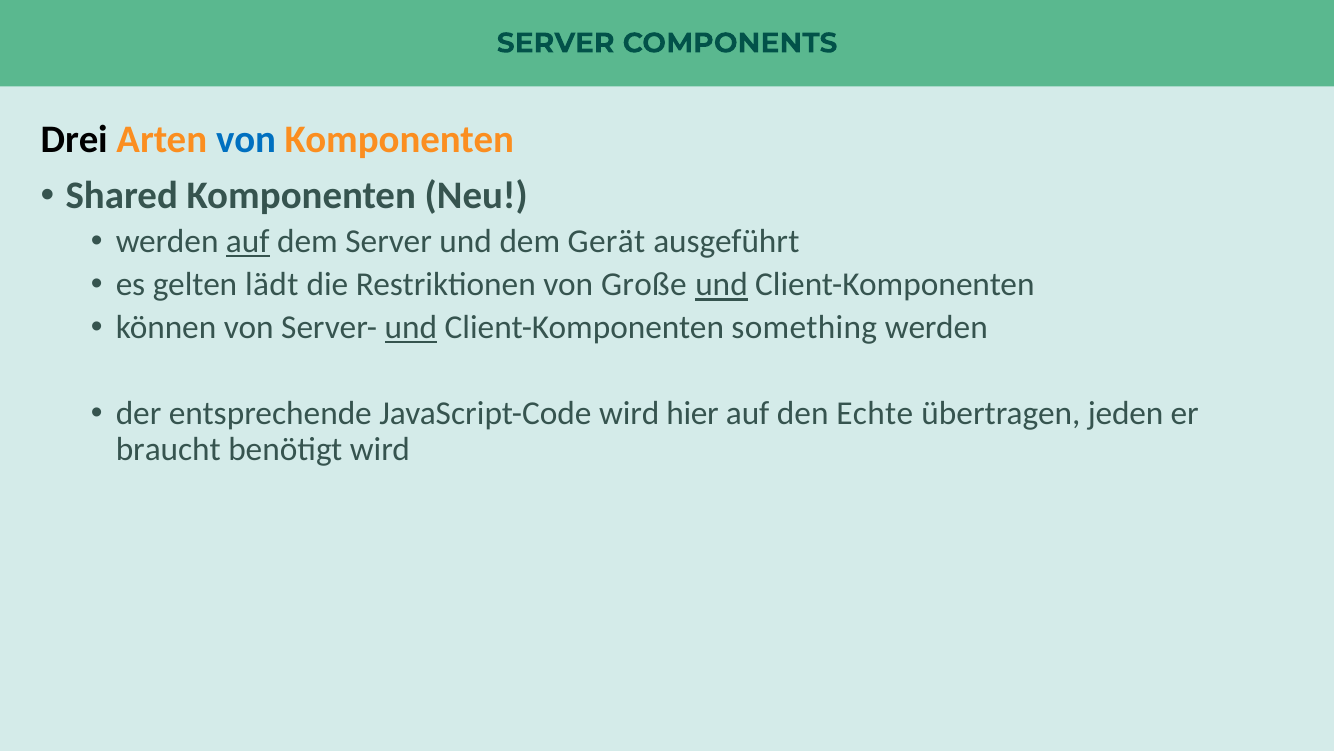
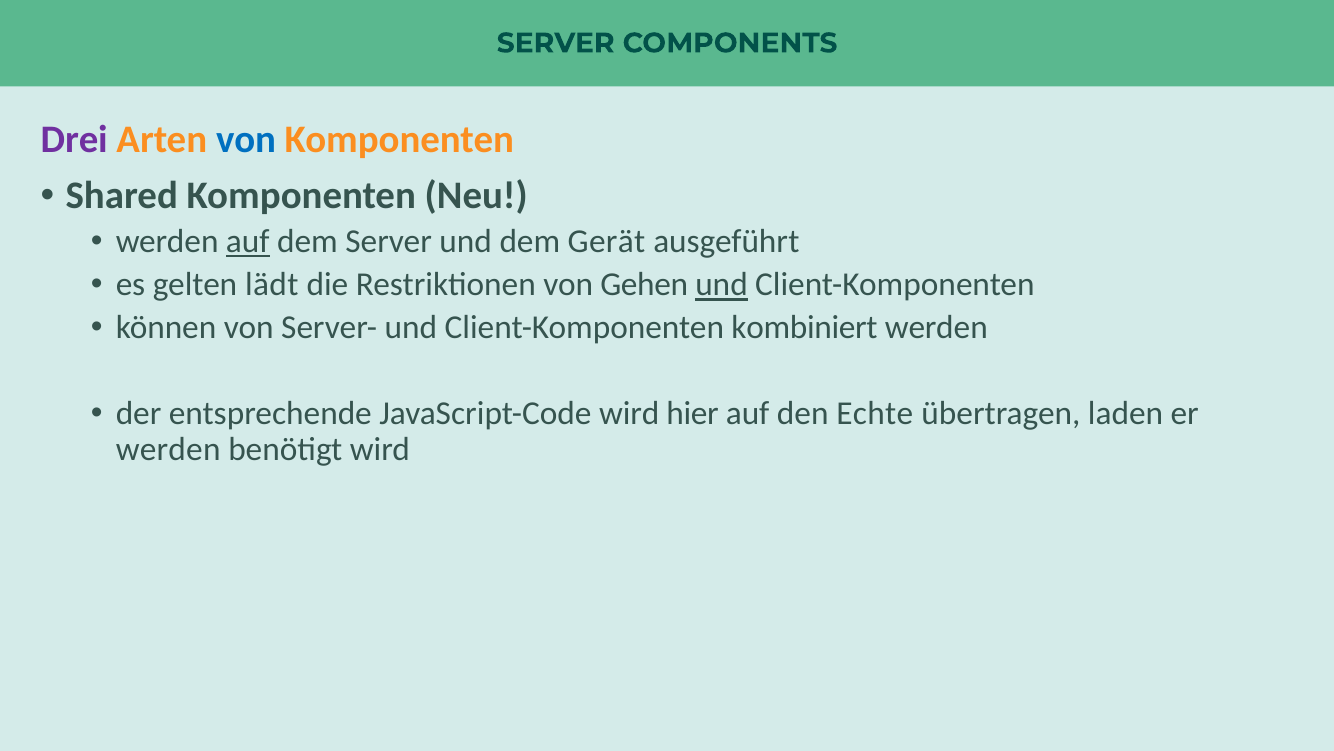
Drei colour: black -> purple
Große: Große -> Gehen
und at (411, 328) underline: present -> none
something: something -> kombiniert
jeden: jeden -> laden
braucht at (168, 449): braucht -> werden
